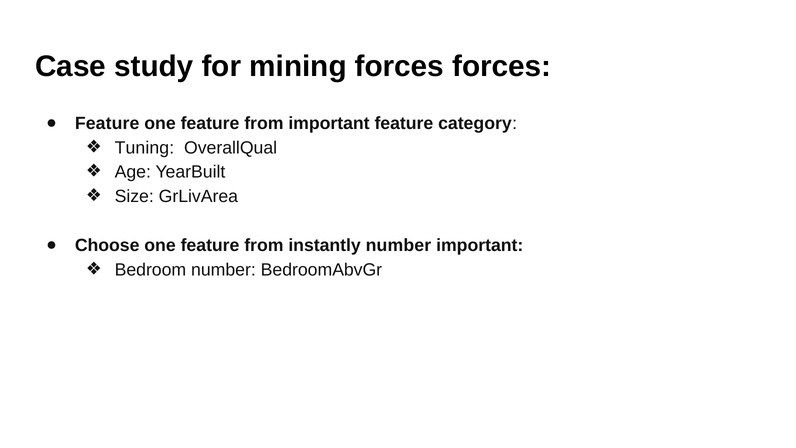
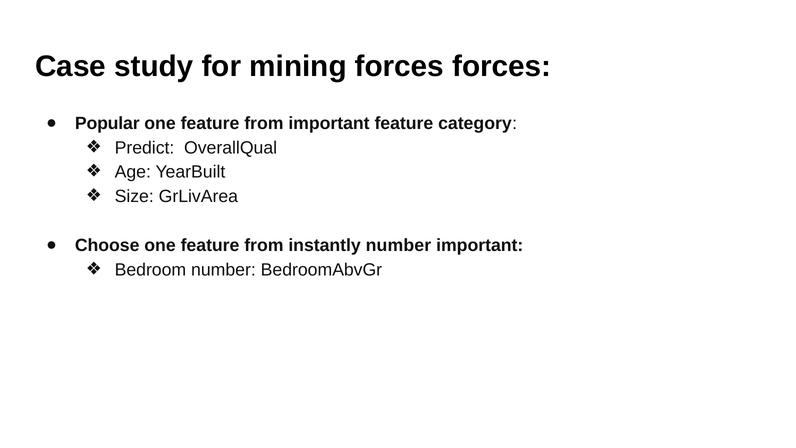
Feature at (107, 123): Feature -> Popular
Tuning: Tuning -> Predict
